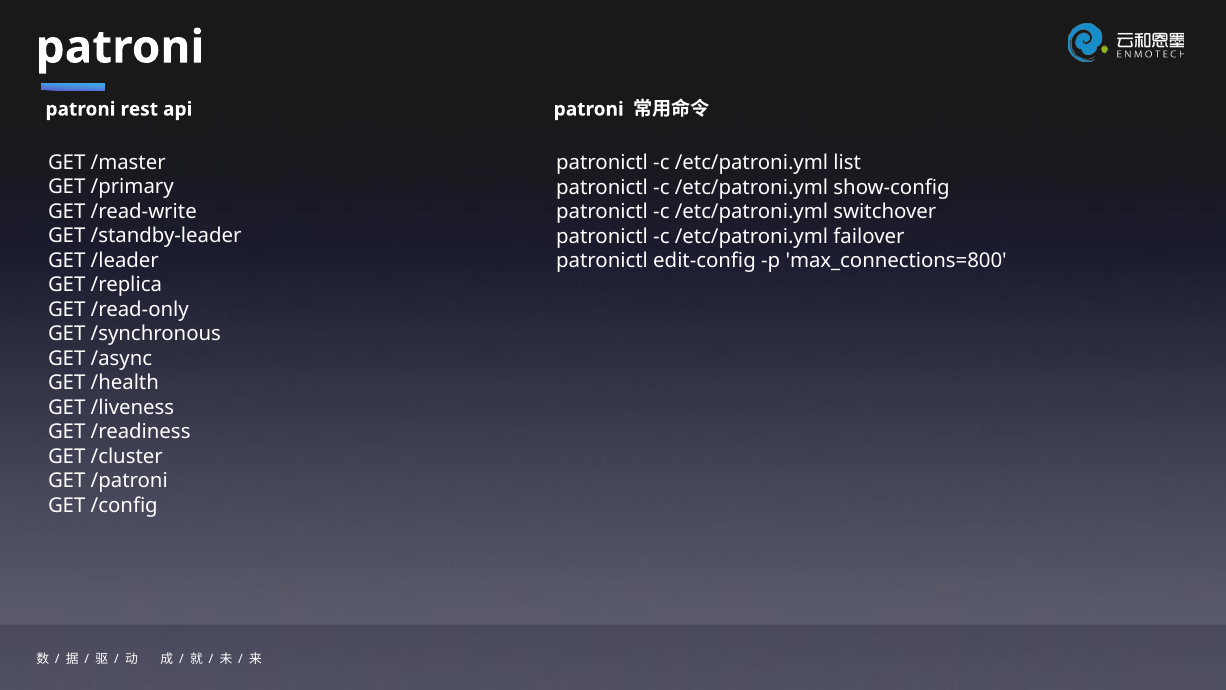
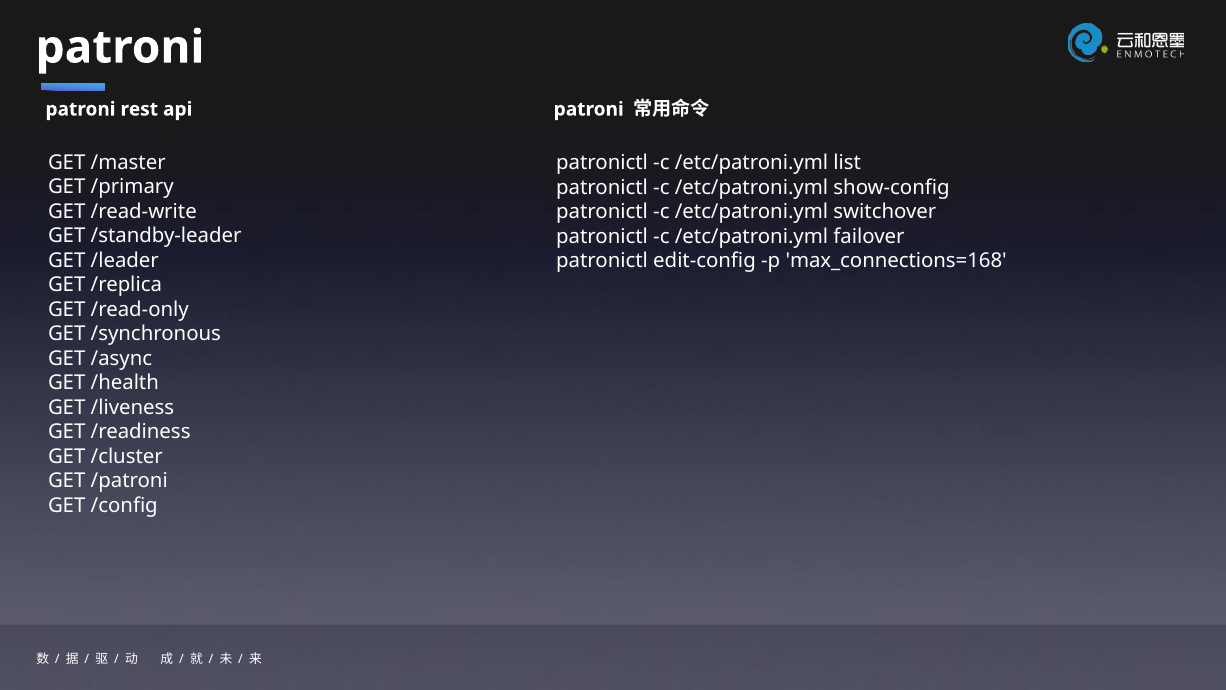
max_connections=800: max_connections=800 -> max_connections=168
